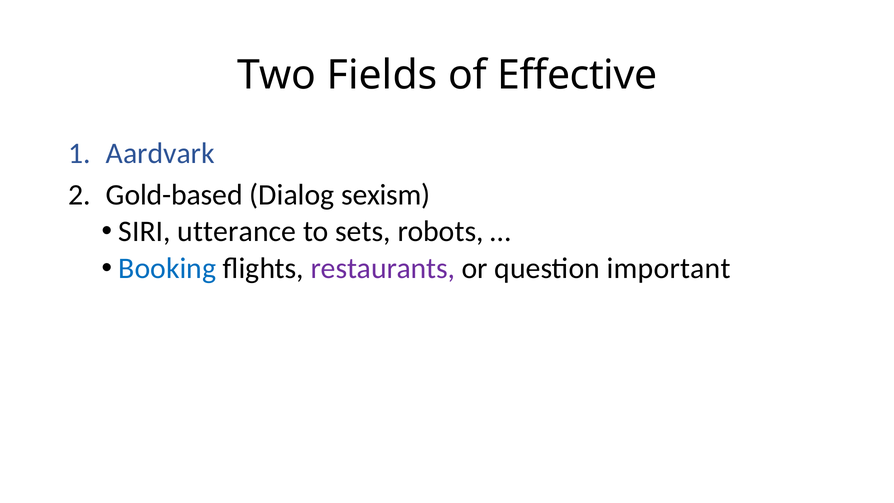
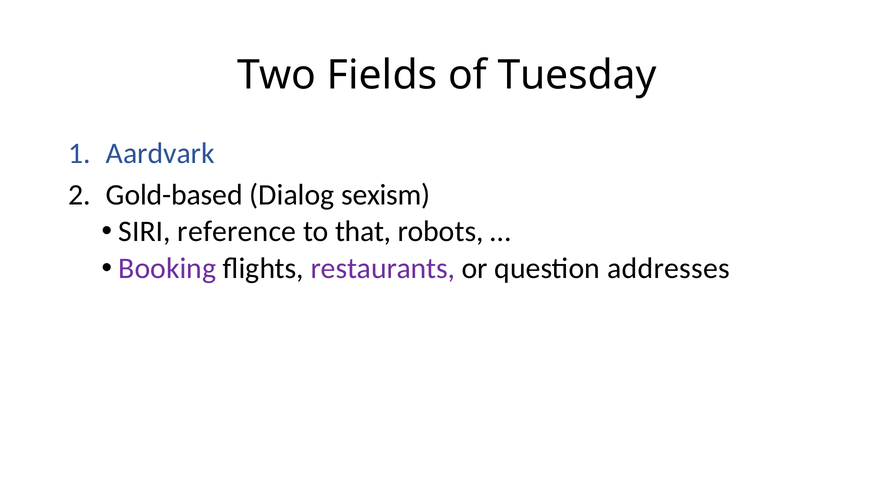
Effective: Effective -> Tuesday
utterance: utterance -> reference
sets: sets -> that
Booking colour: blue -> purple
important: important -> addresses
